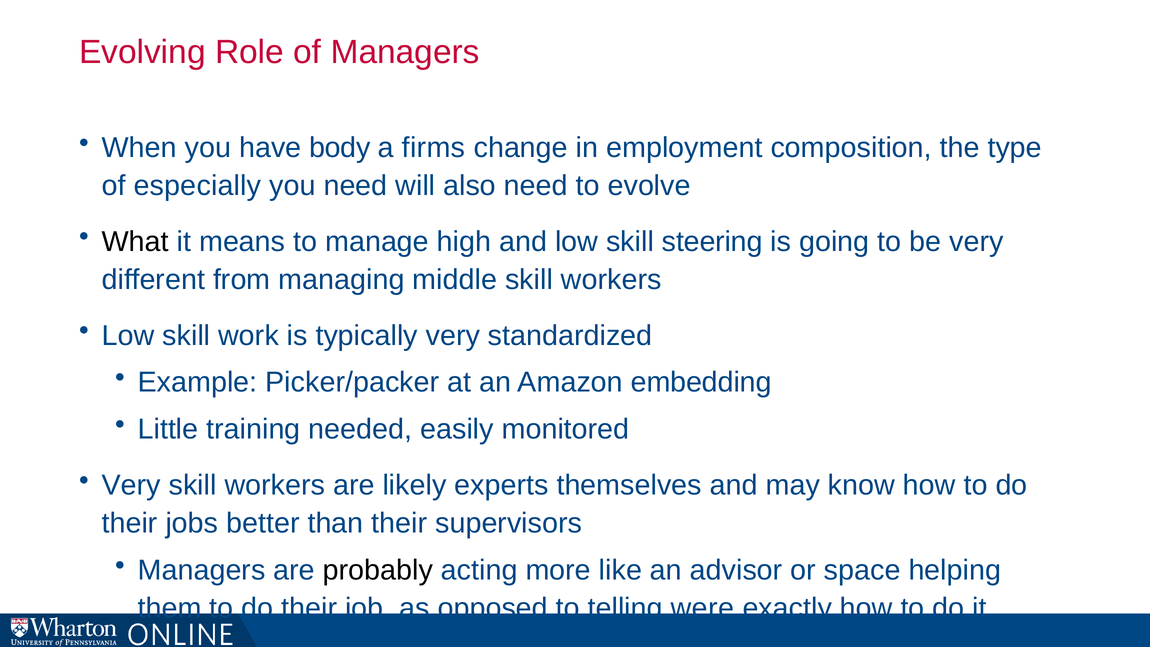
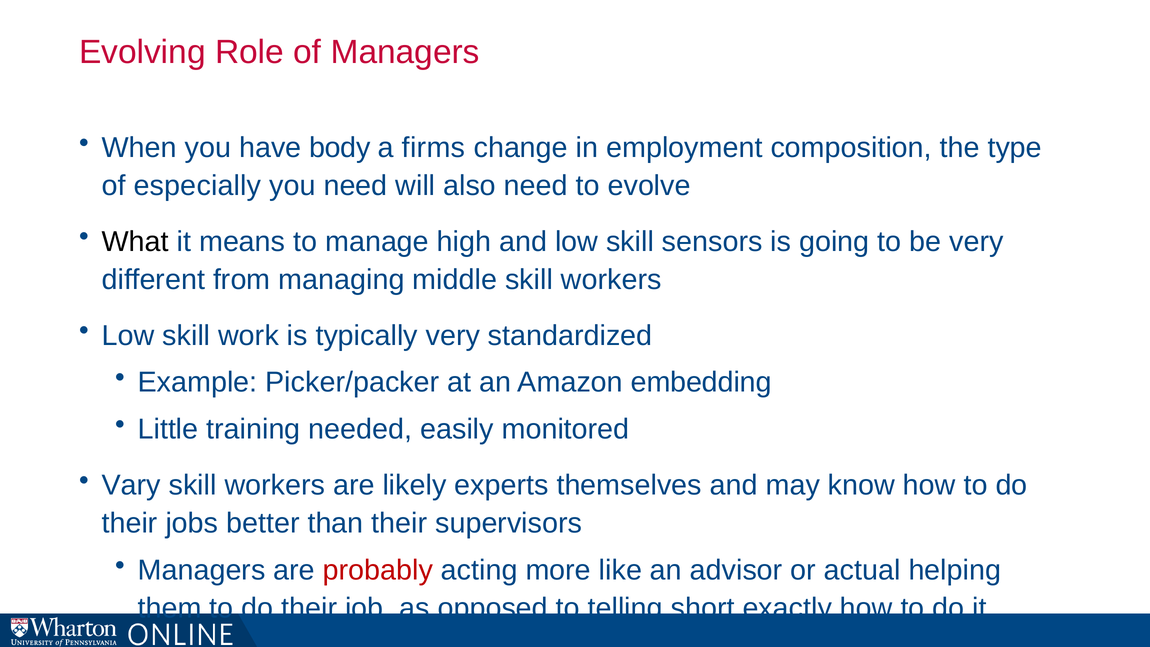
steering: steering -> sensors
Very at (131, 485): Very -> Vary
probably colour: black -> red
space: space -> actual
were: were -> short
